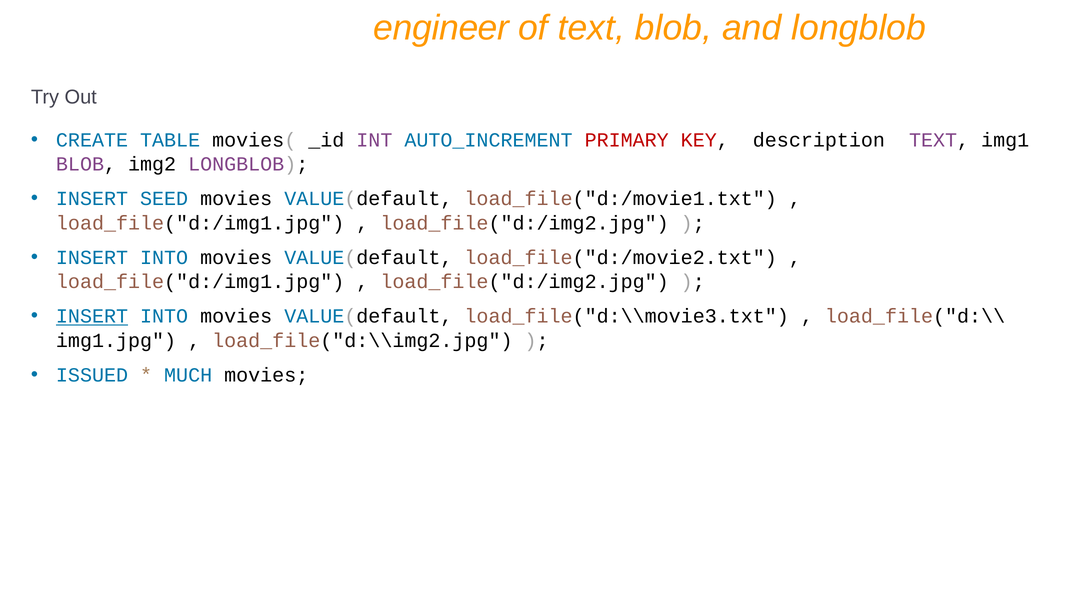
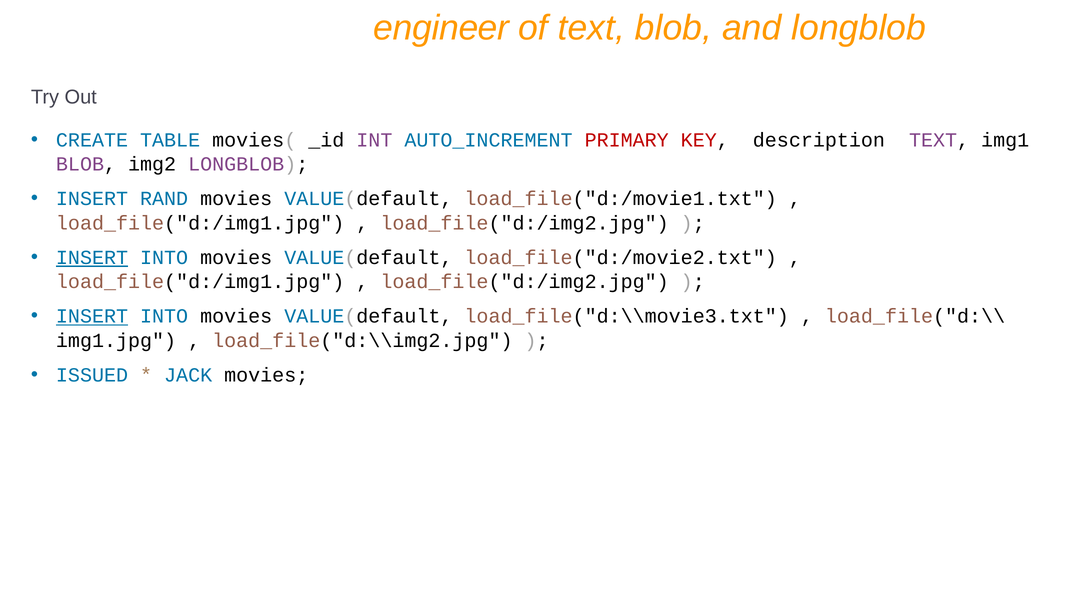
SEED: SEED -> RAND
INSERT at (92, 257) underline: none -> present
MUCH: MUCH -> JACK
